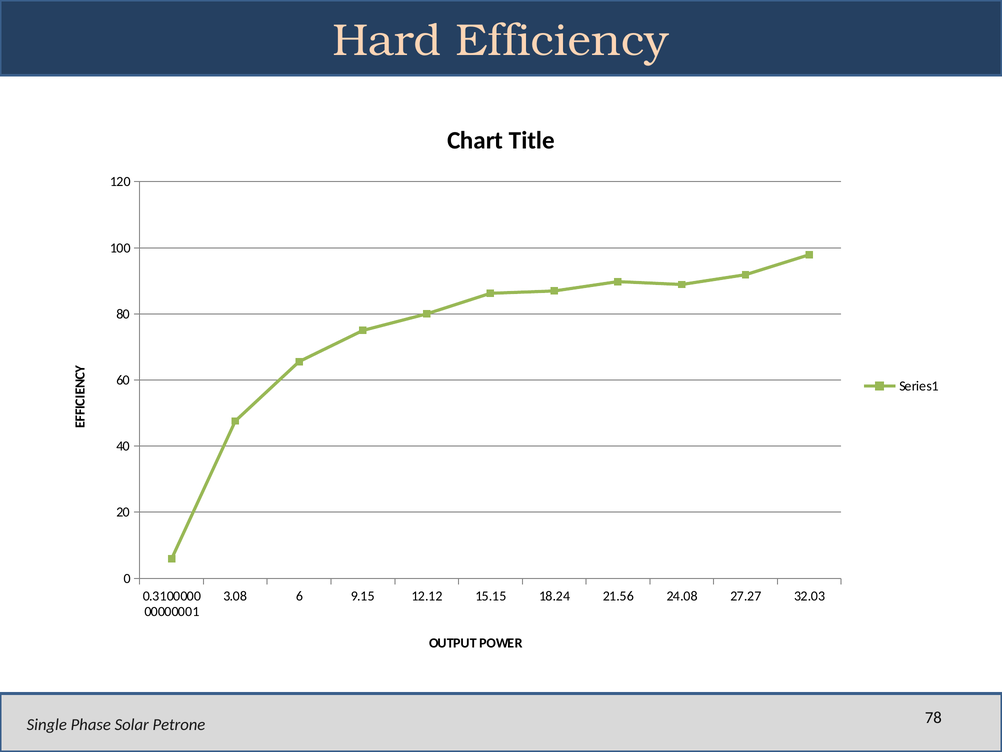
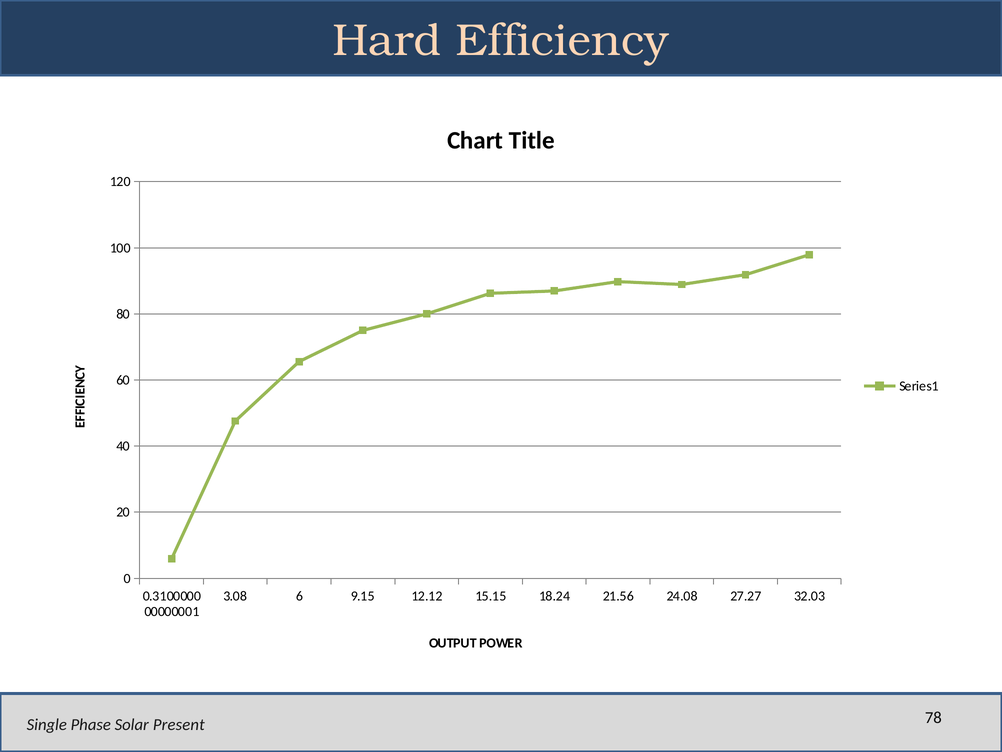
Petrone: Petrone -> Present
